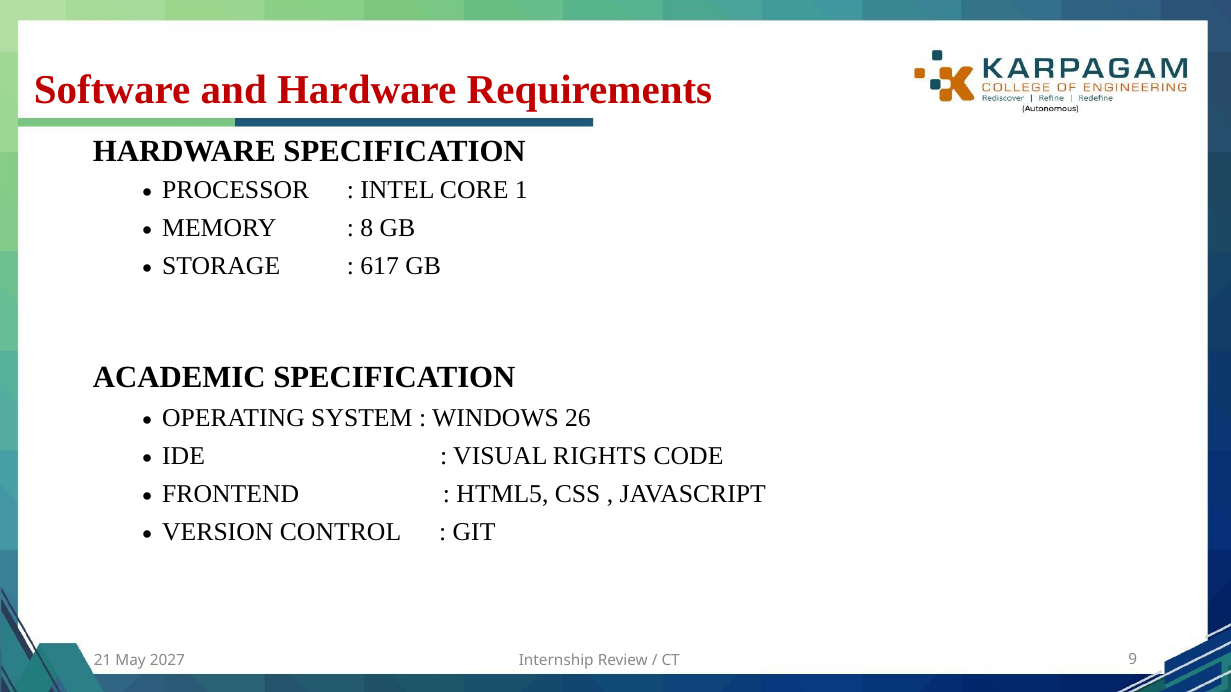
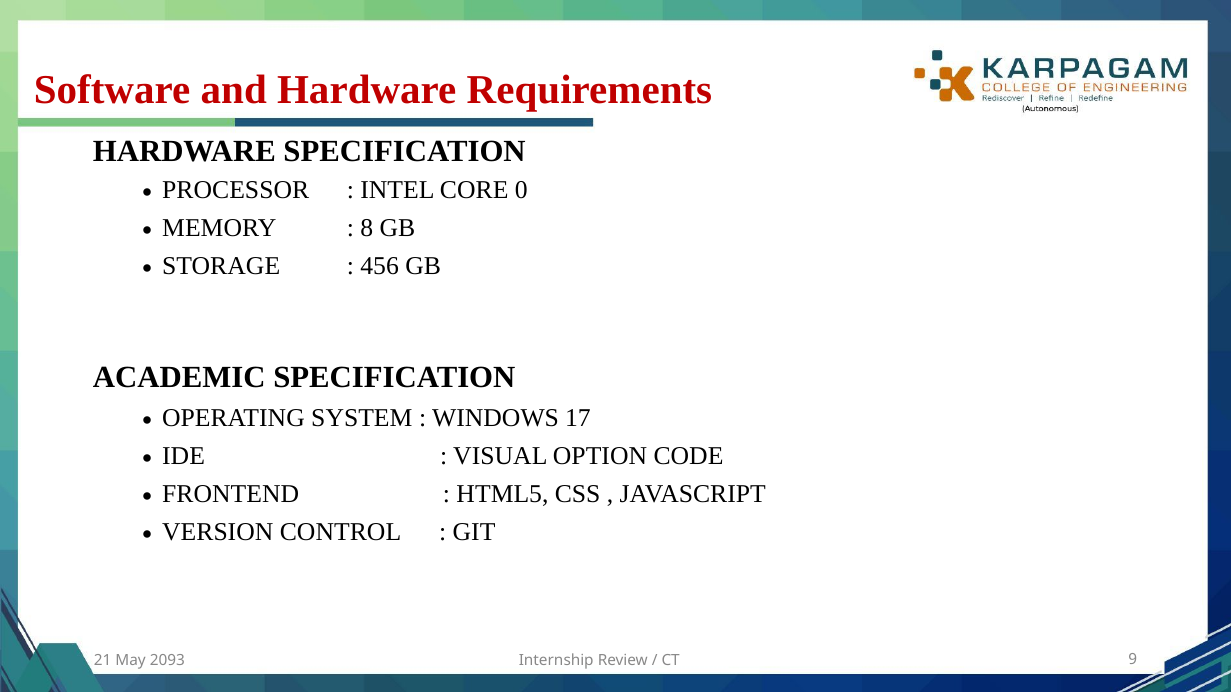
1: 1 -> 0
617: 617 -> 456
26: 26 -> 17
RIGHTS: RIGHTS -> OPTION
2027: 2027 -> 2093
